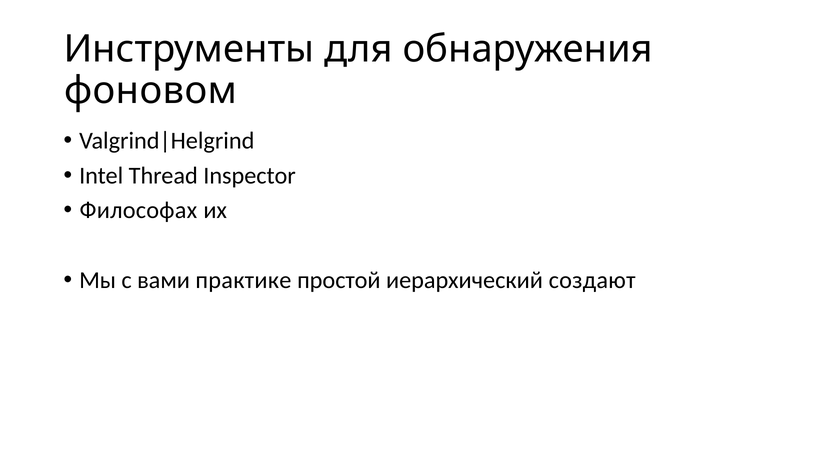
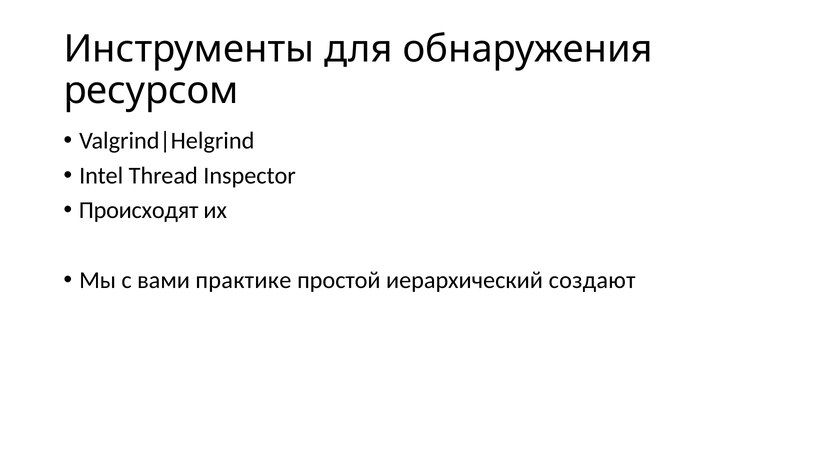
фоновом: фоновом -> ресурсом
Философах: Философах -> Происходят
